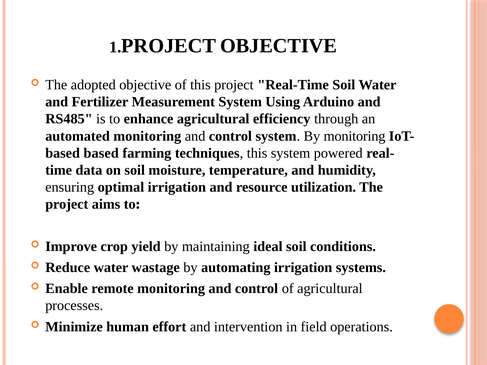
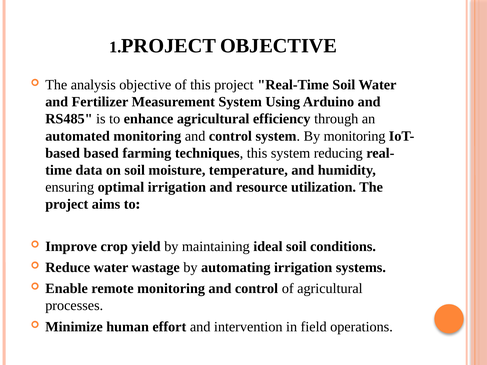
adopted: adopted -> analysis
powered: powered -> reducing
